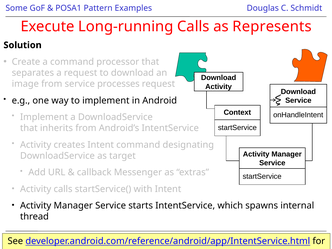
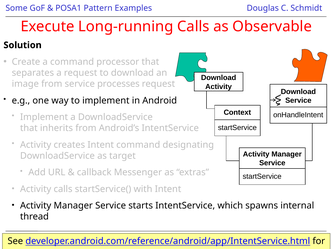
Represents: Represents -> Observable
